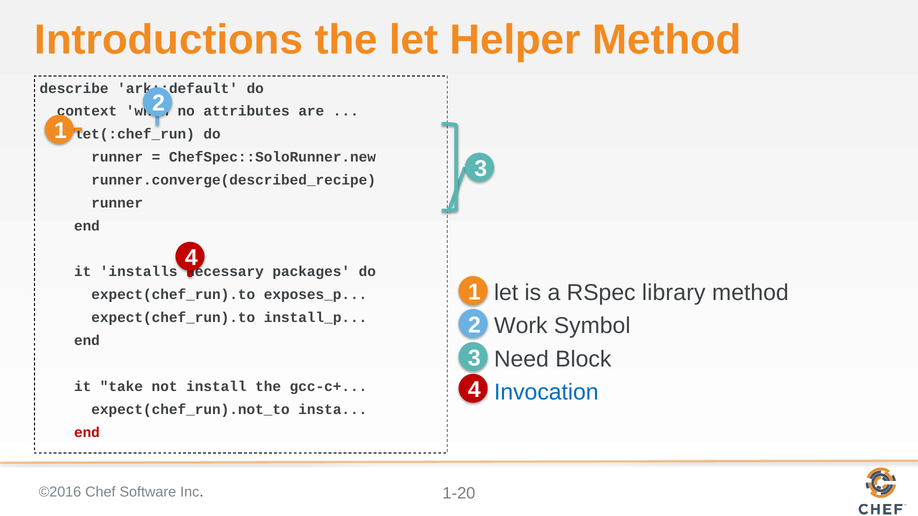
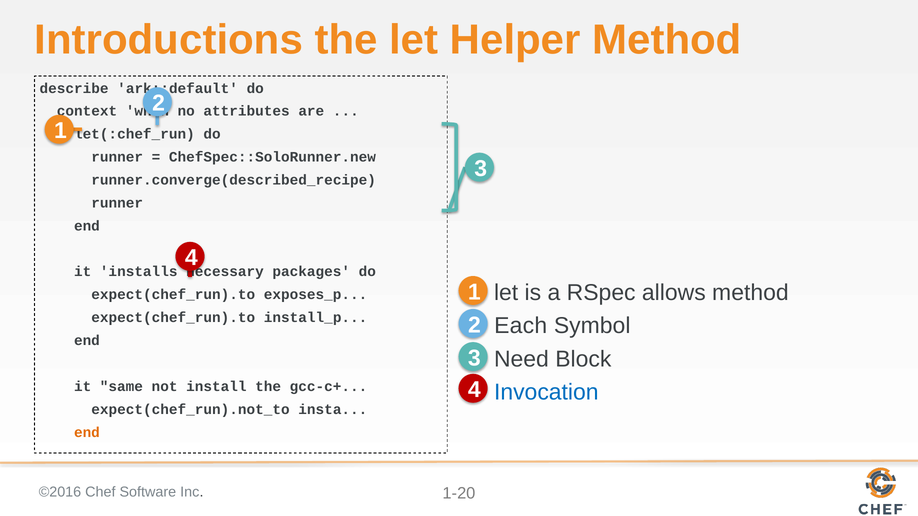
library: library -> allows
Work: Work -> Each
take: take -> same
end at (87, 433) colour: red -> orange
